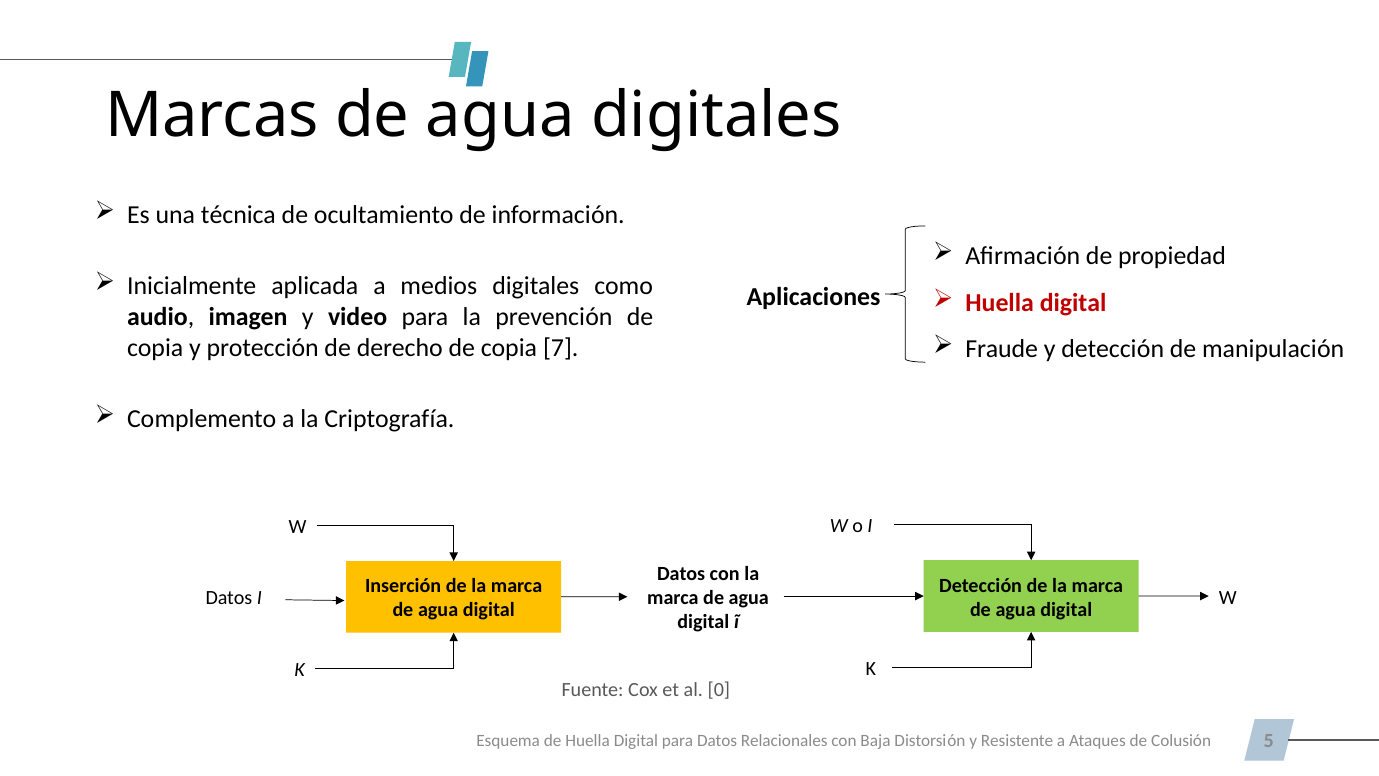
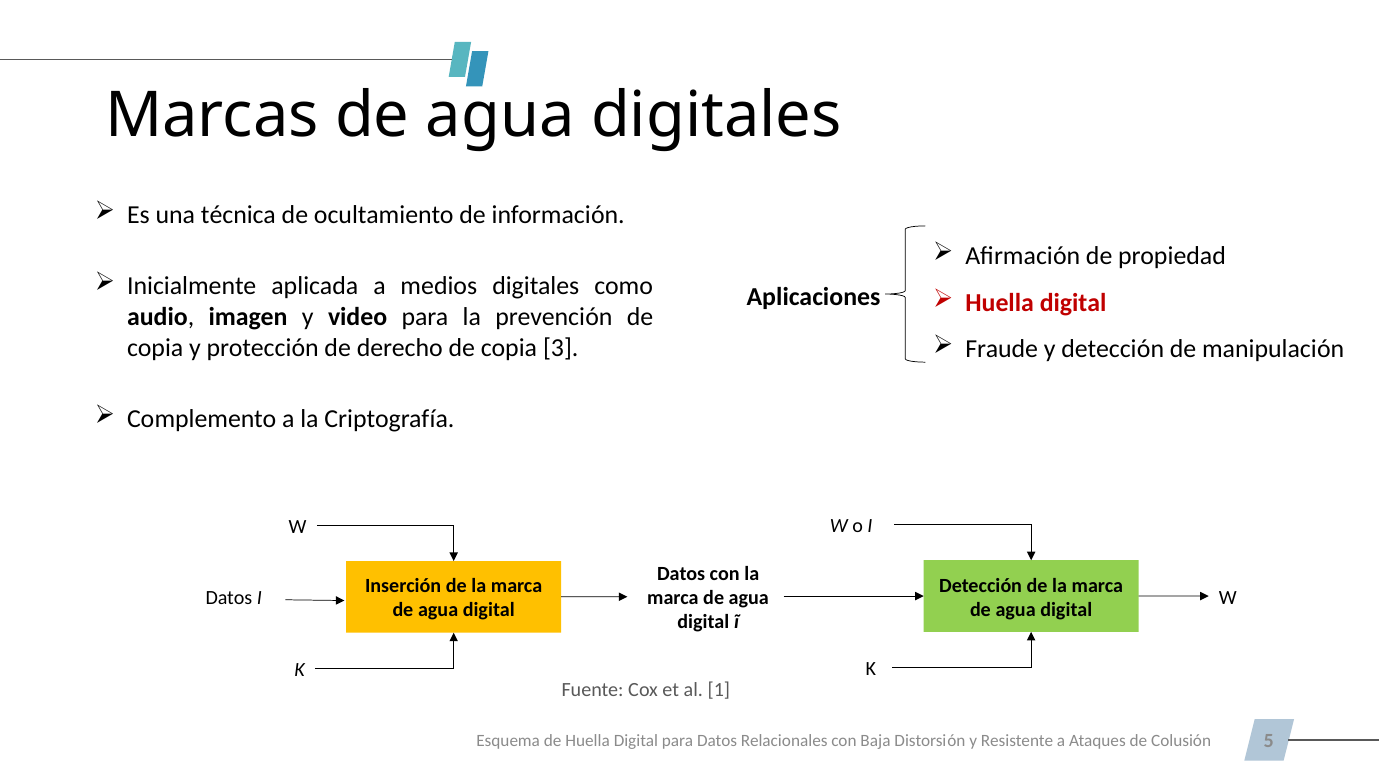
7: 7 -> 3
0: 0 -> 1
